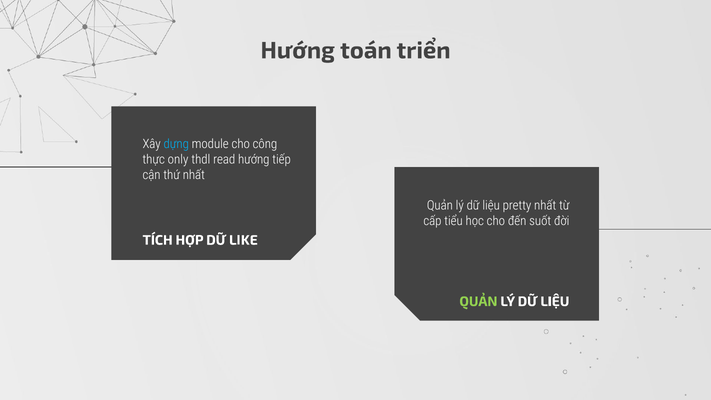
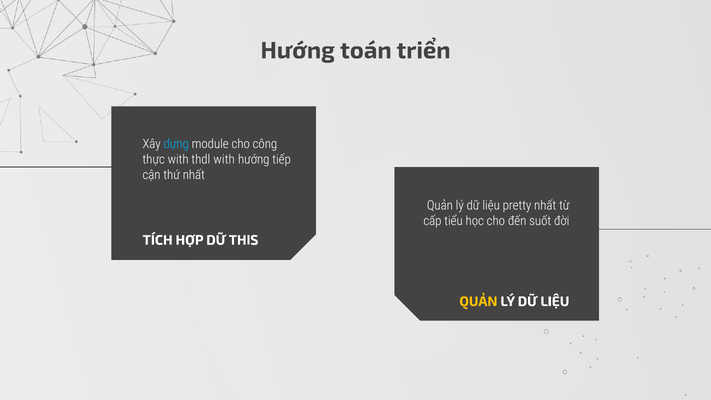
thực only: only -> with
thdl read: read -> with
LIKE: LIKE -> THIS
QUẢN at (478, 301) colour: light green -> yellow
